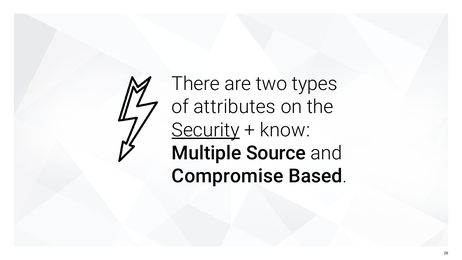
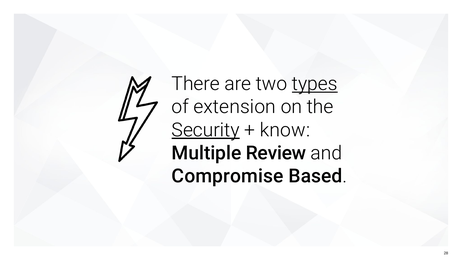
types underline: none -> present
attributes: attributes -> extension
Source: Source -> Review
